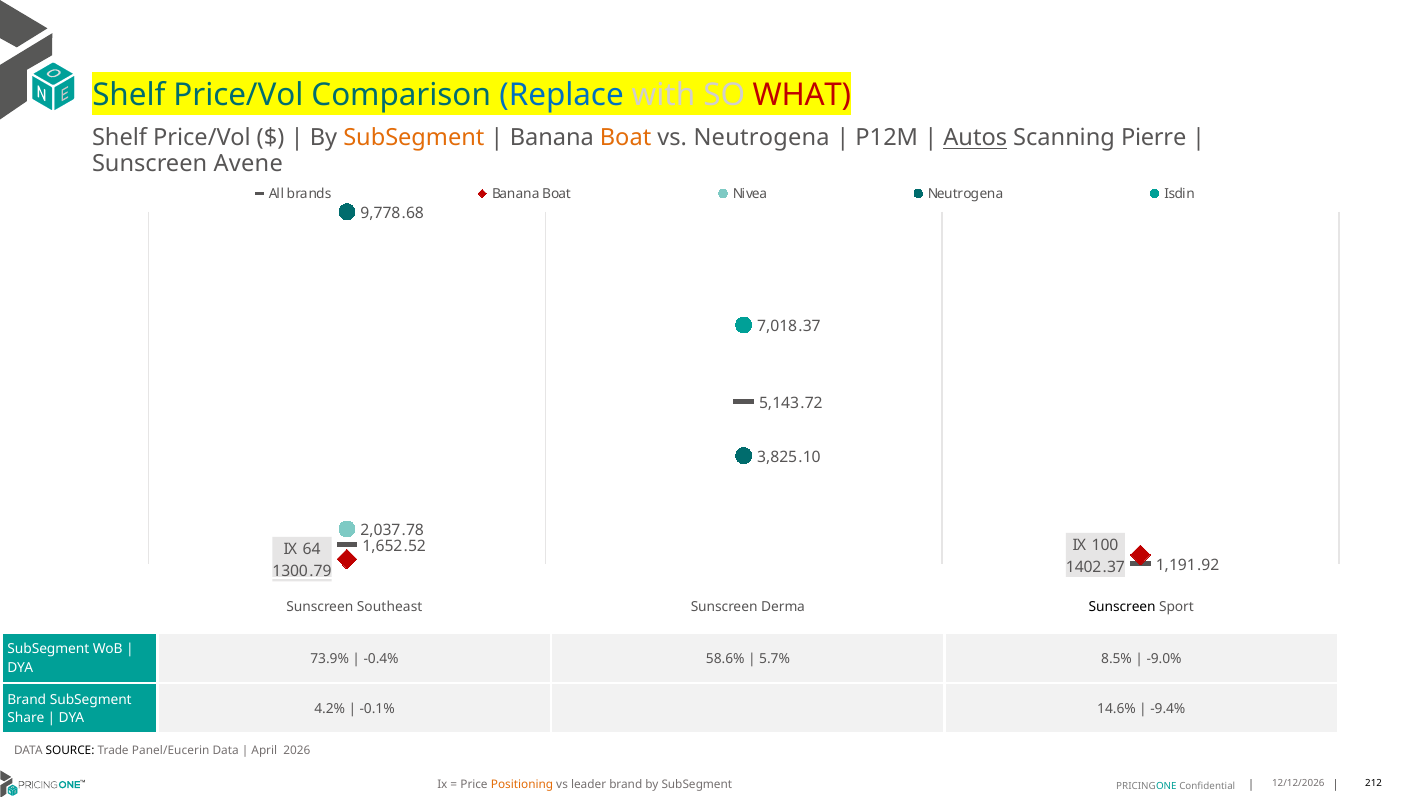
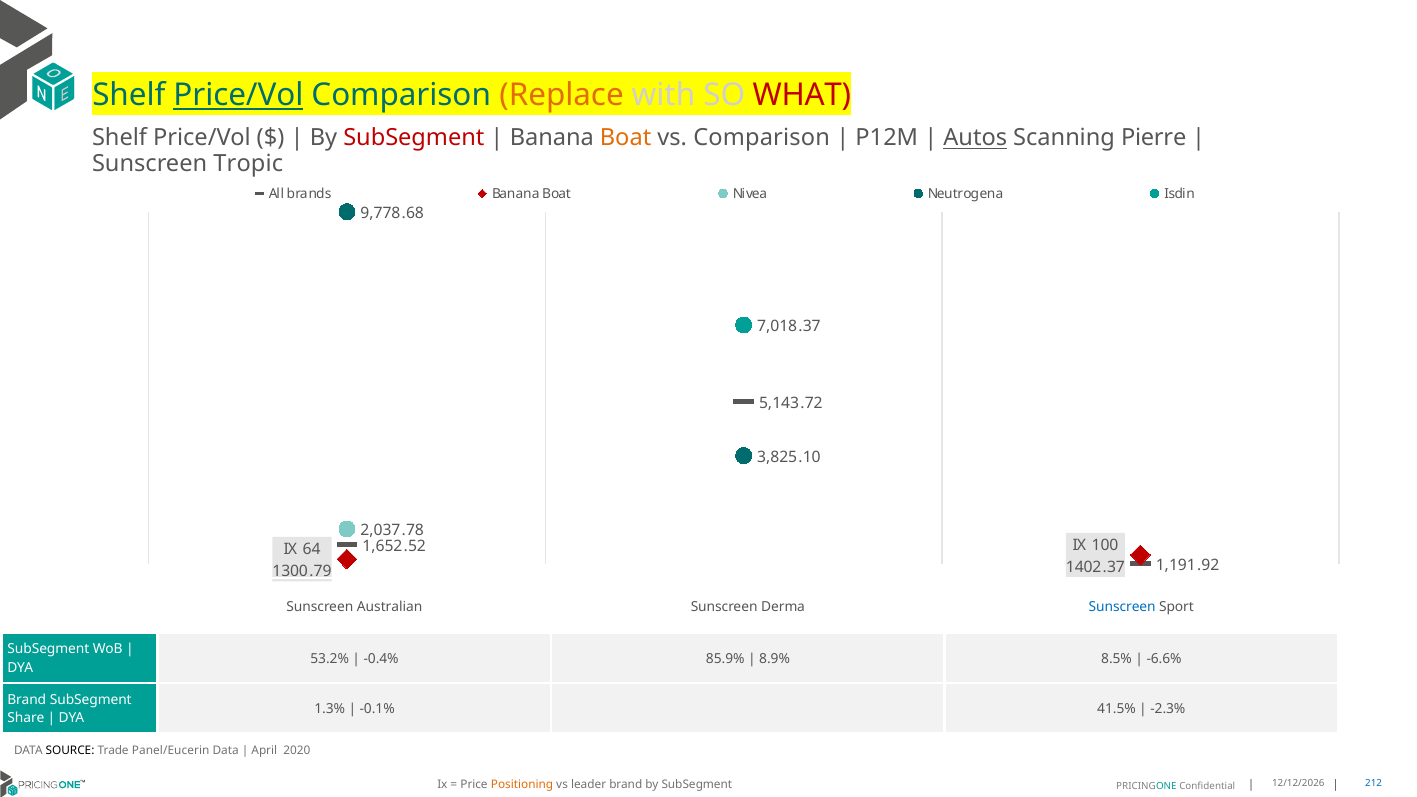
Price/Vol at (238, 95) underline: none -> present
Replace colour: blue -> orange
SubSegment at (414, 138) colour: orange -> red
vs Neutrogena: Neutrogena -> Comparison
Avene: Avene -> Tropic
Southeast: Southeast -> Australian
Sunscreen at (1122, 607) colour: black -> blue
73.9%: 73.9% -> 53.2%
58.6%: 58.6% -> 85.9%
5.7%: 5.7% -> 8.9%
-9.0%: -9.0% -> -6.6%
4.2%: 4.2% -> 1.3%
14.6%: 14.6% -> 41.5%
-9.4%: -9.4% -> -2.3%
2026: 2026 -> 2020
212 colour: black -> blue
